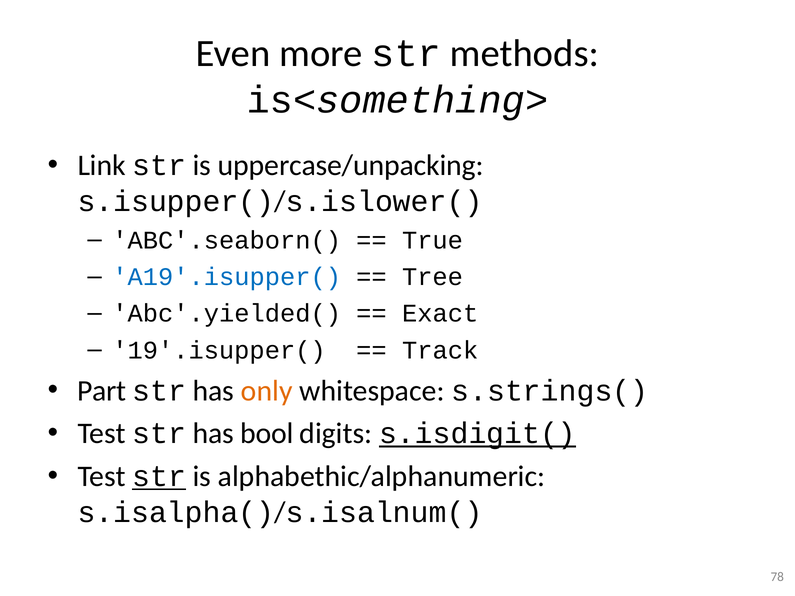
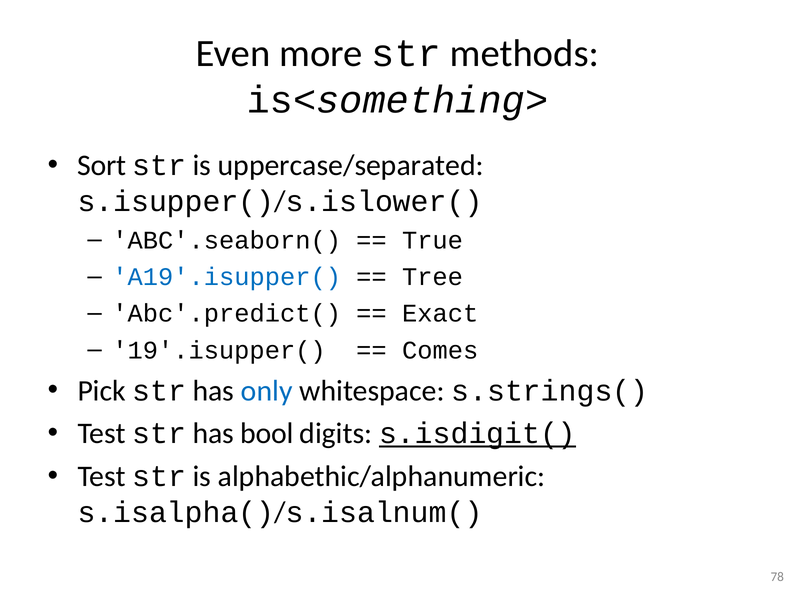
Link: Link -> Sort
uppercase/unpacking: uppercase/unpacking -> uppercase/separated
Abc'.yielded(: Abc'.yielded( -> Abc'.predict(
Track: Track -> Comes
Part: Part -> Pick
only colour: orange -> blue
str at (159, 477) underline: present -> none
